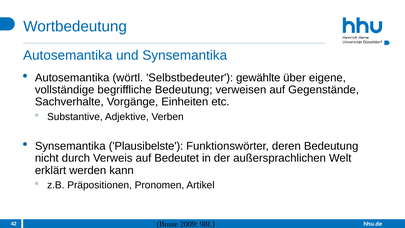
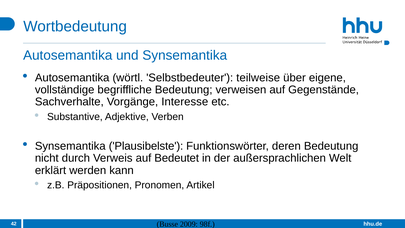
gewählte: gewählte -> teilweise
Einheiten: Einheiten -> Interesse
